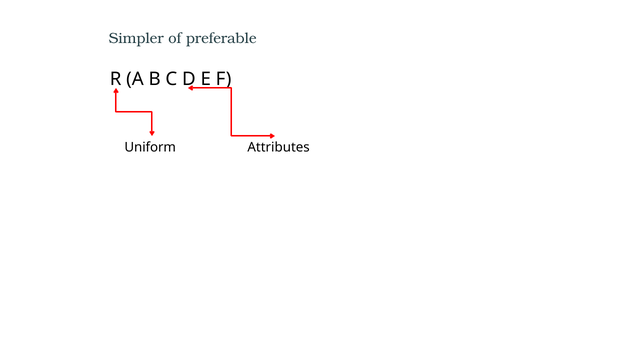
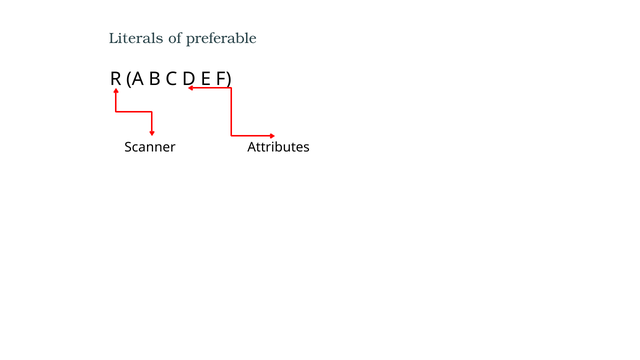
Simpler: Simpler -> Literals
Uniform: Uniform -> Scanner
